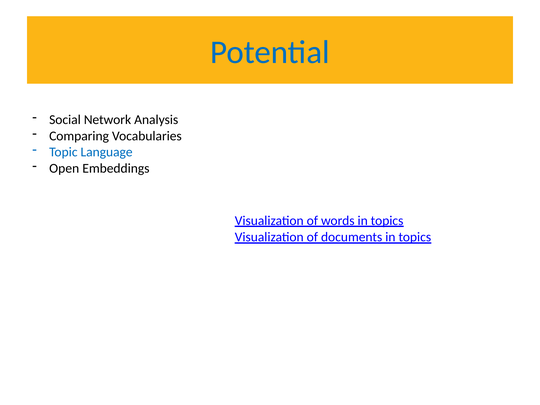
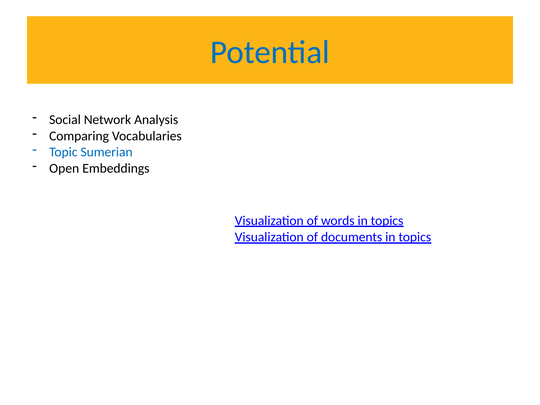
Language: Language -> Sumerian
